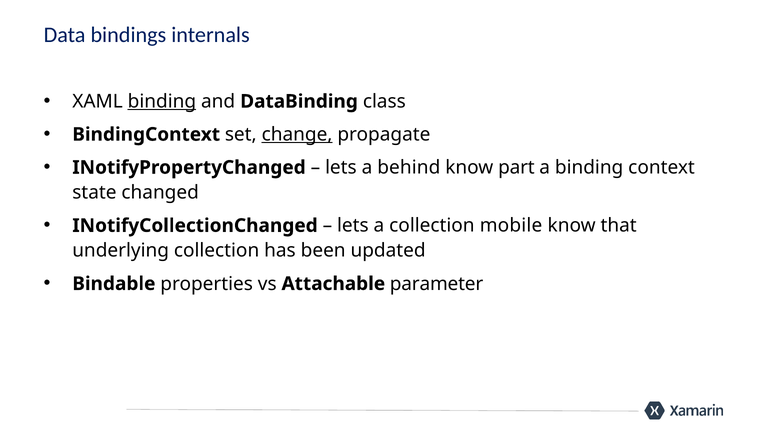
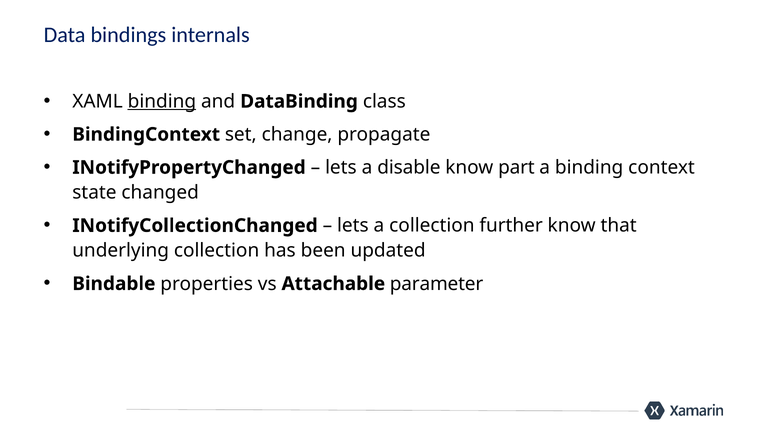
change underline: present -> none
behind: behind -> disable
mobile: mobile -> further
